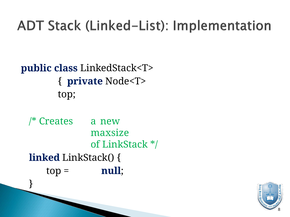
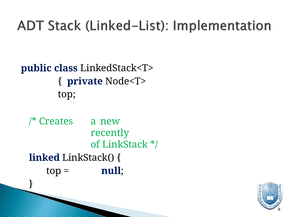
maxsize: maxsize -> recently
